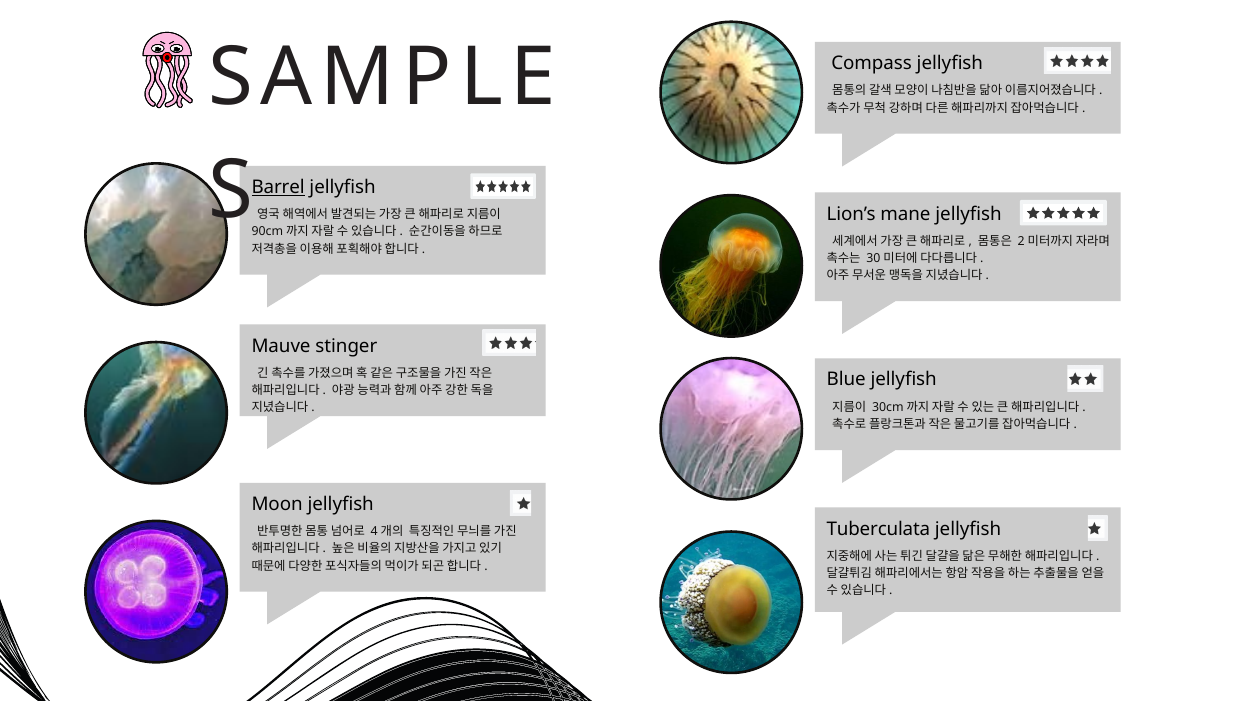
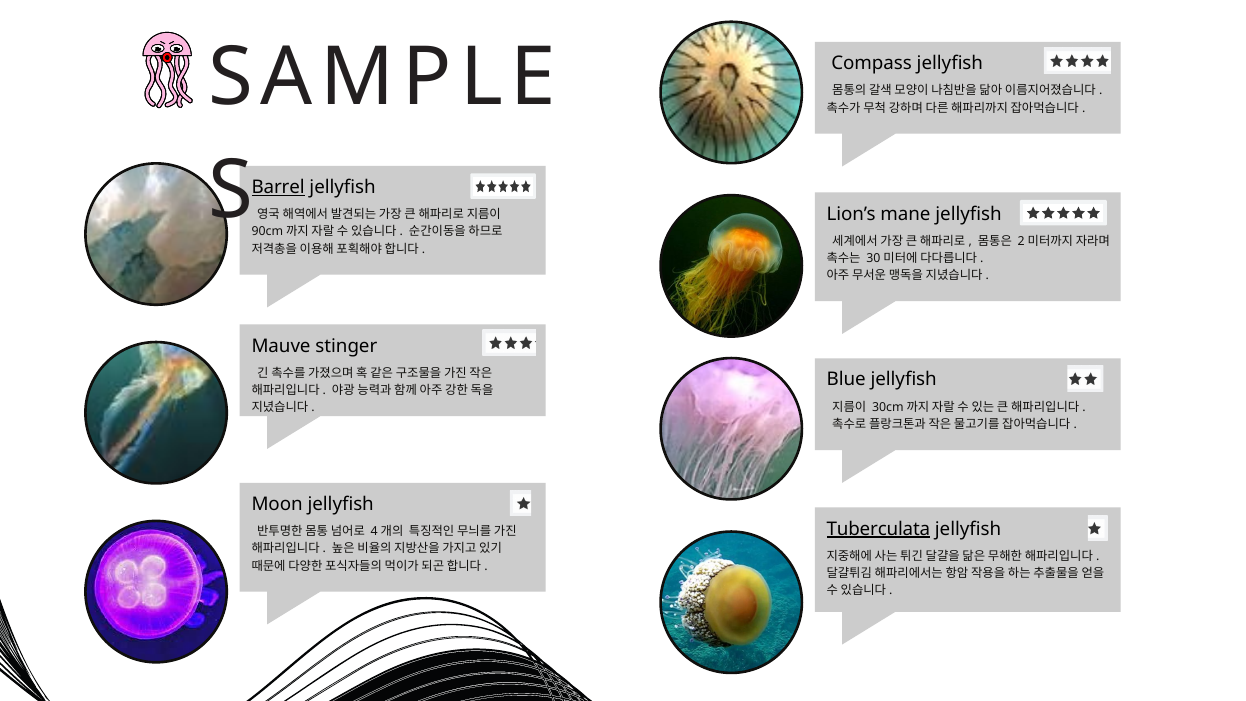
Tuberculata underline: none -> present
